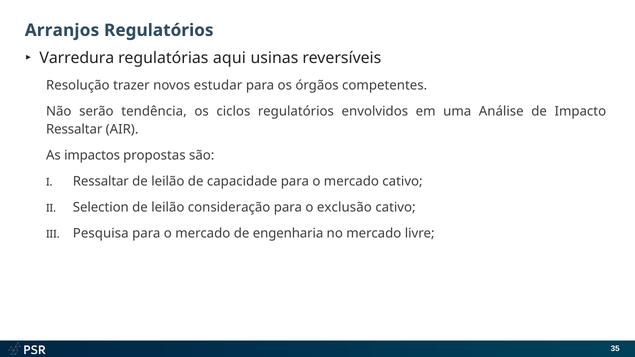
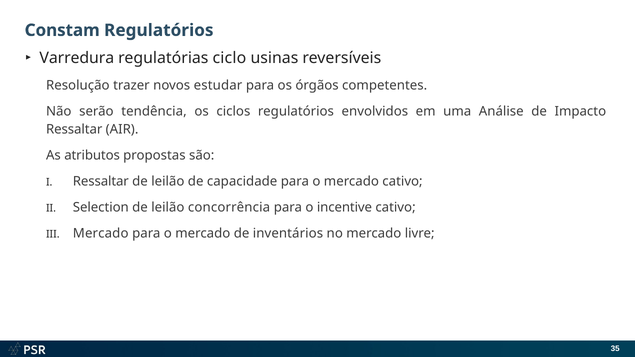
Arranjos: Arranjos -> Constam
aqui: aqui -> ciclo
impactos: impactos -> atributos
consideração: consideração -> concorrência
exclusão: exclusão -> incentive
Pesquisa at (101, 234): Pesquisa -> Mercado
engenharia: engenharia -> inventários
